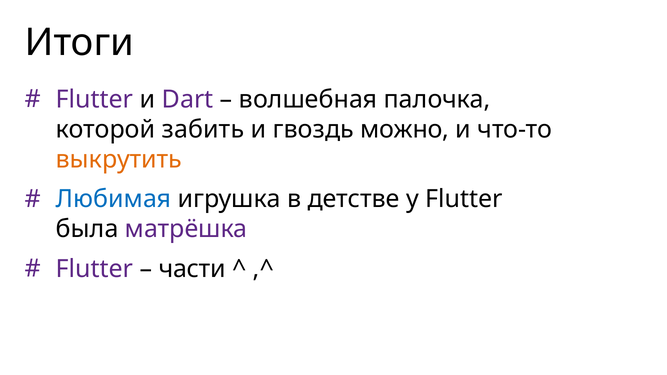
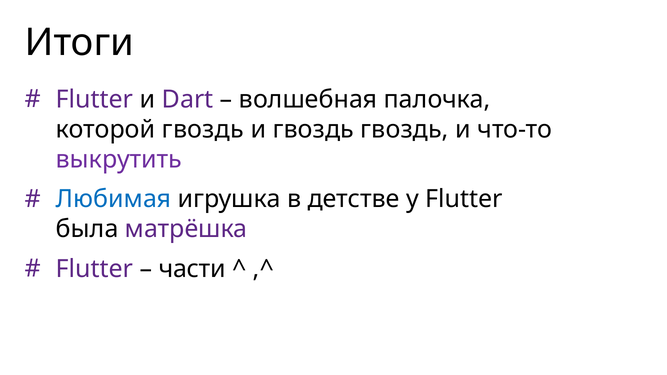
которой забить: забить -> гвоздь
гвоздь можно: можно -> гвоздь
выкрутить colour: orange -> purple
